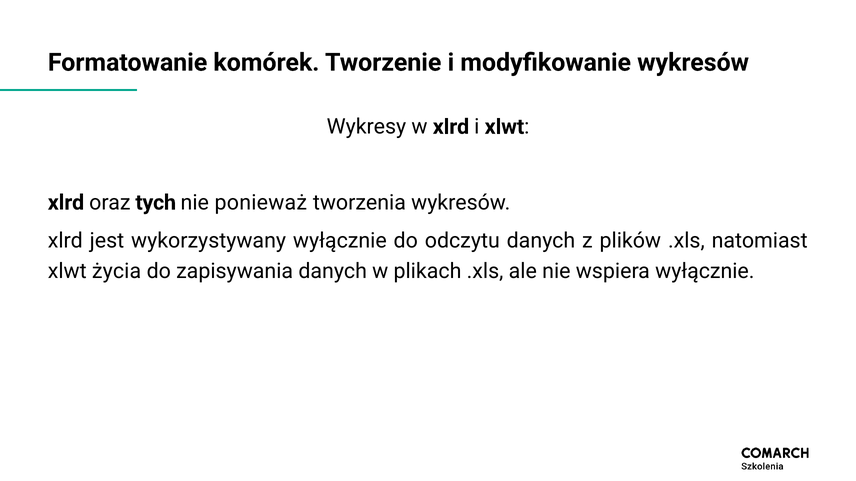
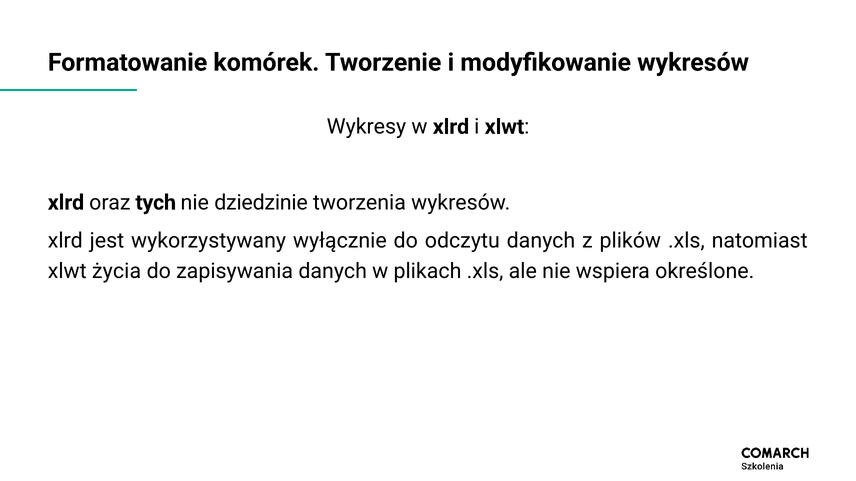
ponieważ: ponieważ -> dziedzinie
wspiera wyłącznie: wyłącznie -> określone
